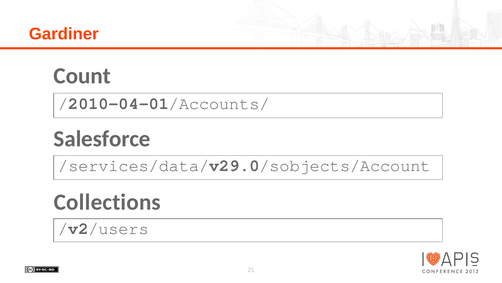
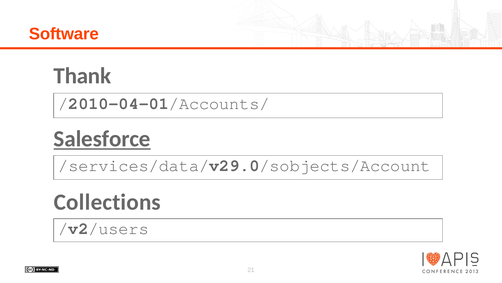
Gardiner: Gardiner -> Software
Count: Count -> Thank
Salesforce underline: none -> present
